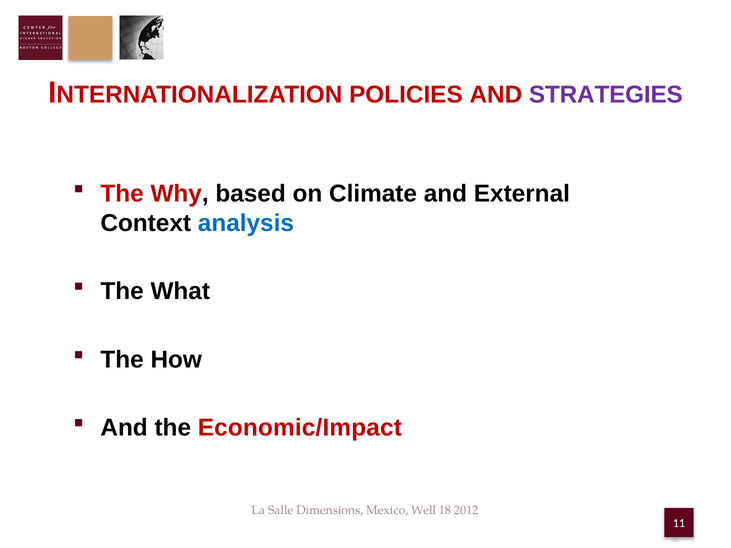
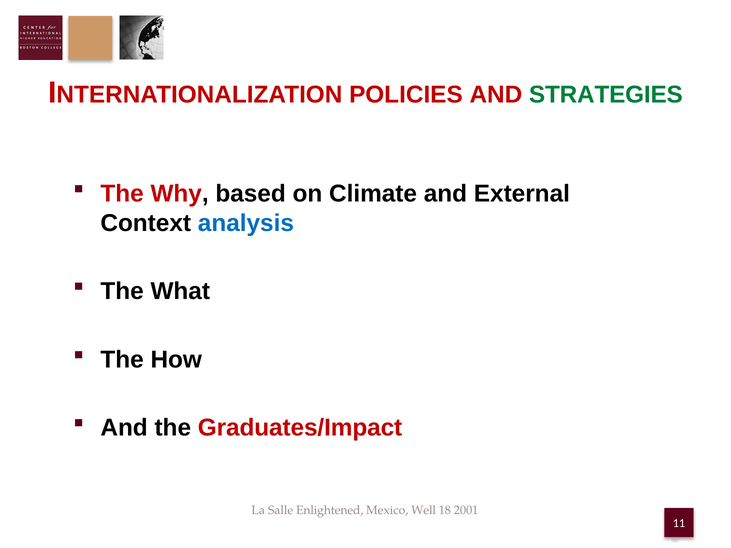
STRATEGIES colour: purple -> green
Economic/Impact: Economic/Impact -> Graduates/Impact
Dimensions: Dimensions -> Enlightened
2012: 2012 -> 2001
